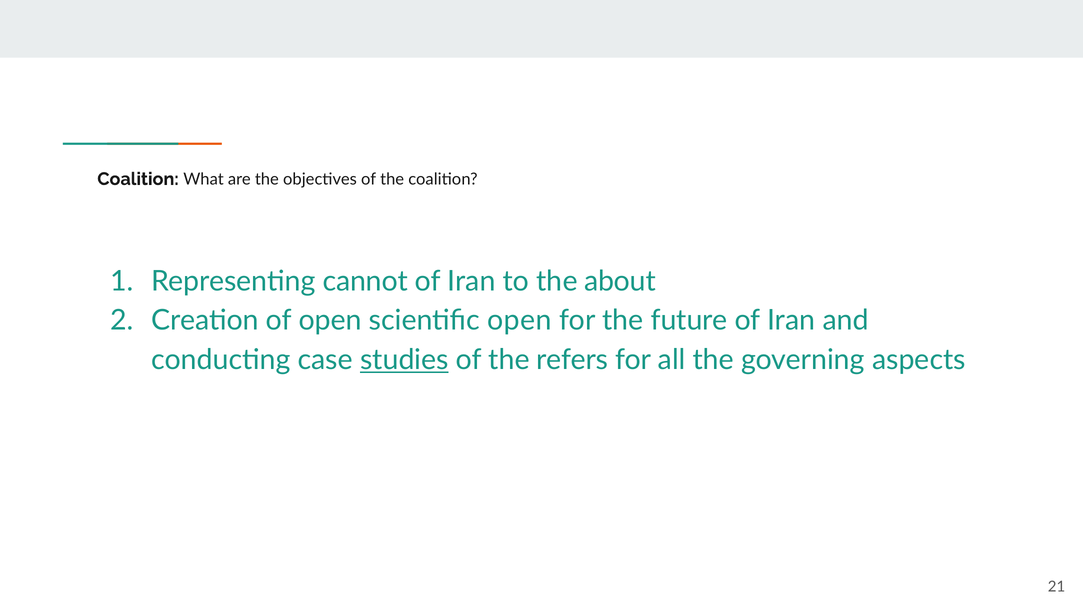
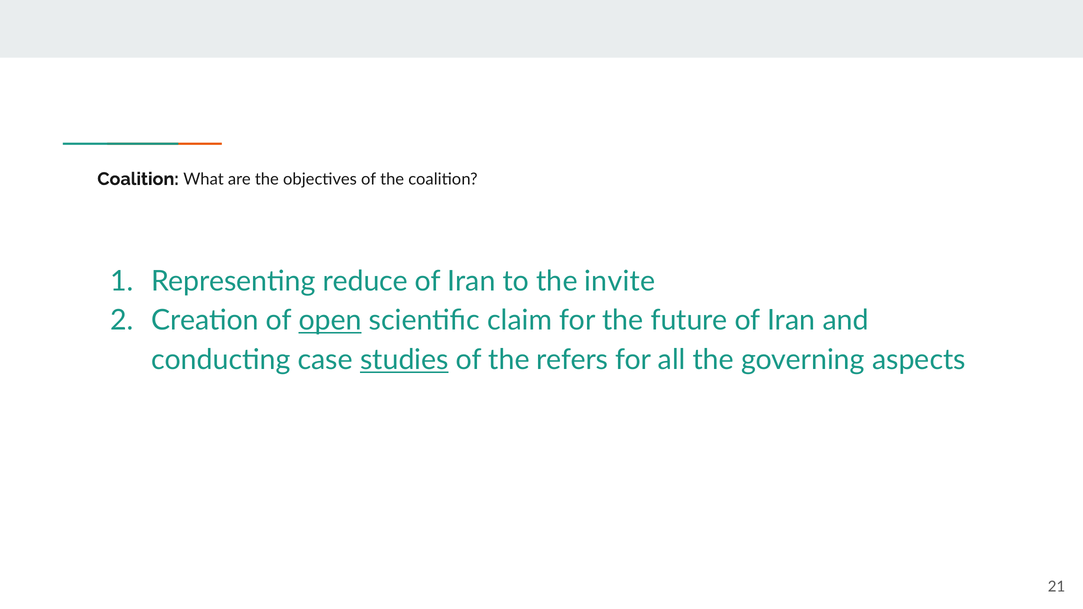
cannot: cannot -> reduce
about: about -> invite
open at (330, 321) underline: none -> present
scientific open: open -> claim
